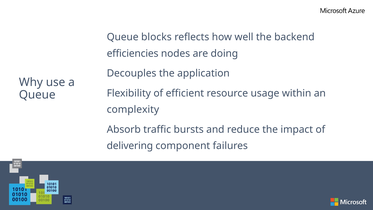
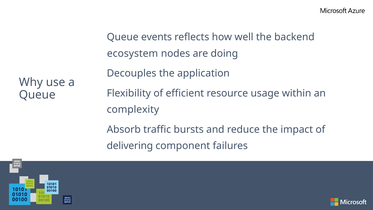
blocks: blocks -> events
efficiencies: efficiencies -> ecosystem
